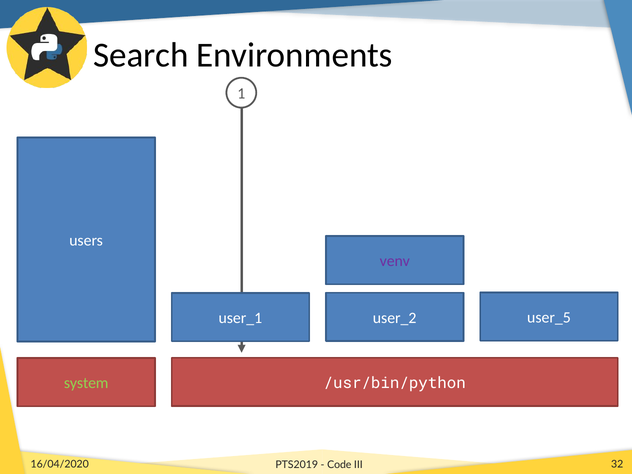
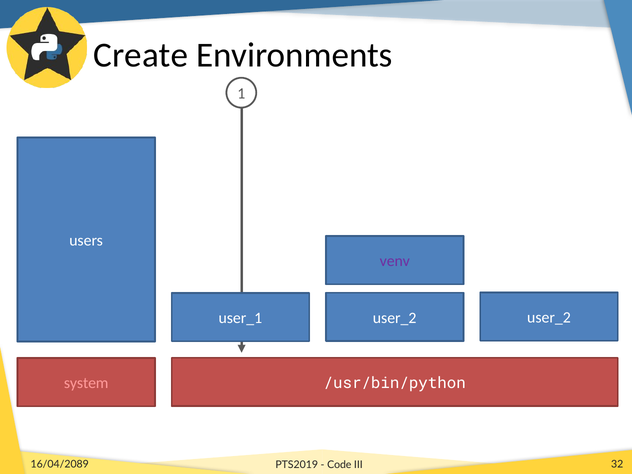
Search: Search -> Create
user_5 at (549, 318): user_5 -> user_2
system colour: light green -> pink
16/04/2020: 16/04/2020 -> 16/04/2089
